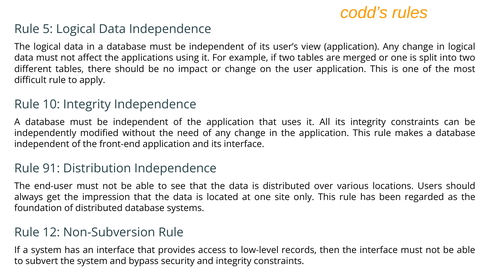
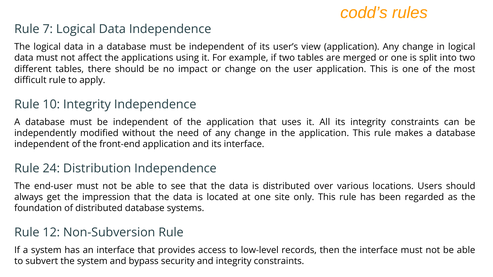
5: 5 -> 7
91: 91 -> 24
